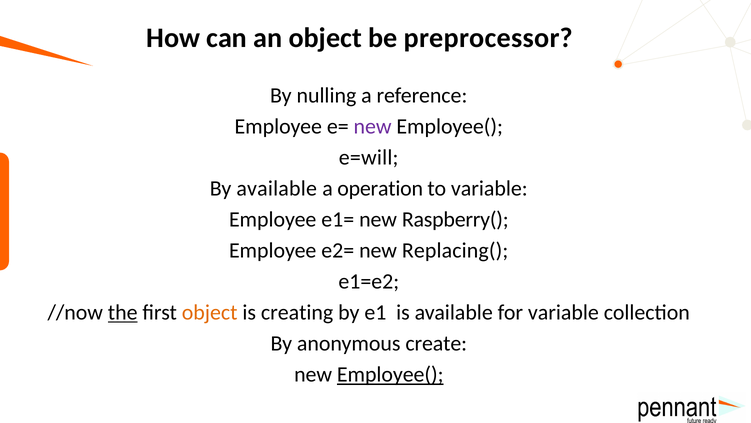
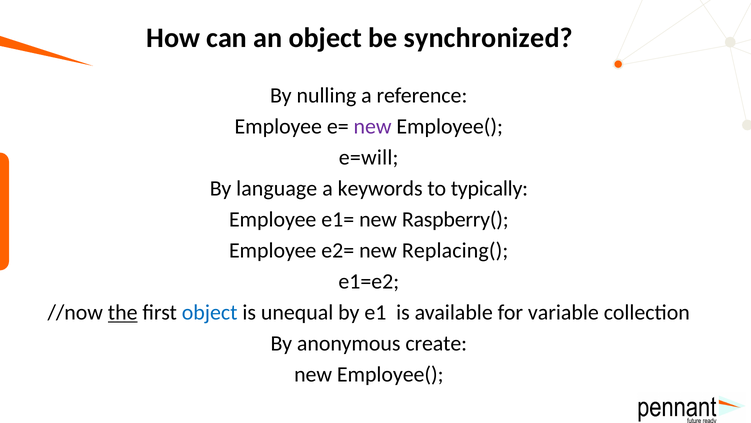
preprocessor: preprocessor -> synchronized
By available: available -> language
operation: operation -> keywords
to variable: variable -> typically
object at (210, 312) colour: orange -> blue
creating: creating -> unequal
Employee( at (390, 374) underline: present -> none
